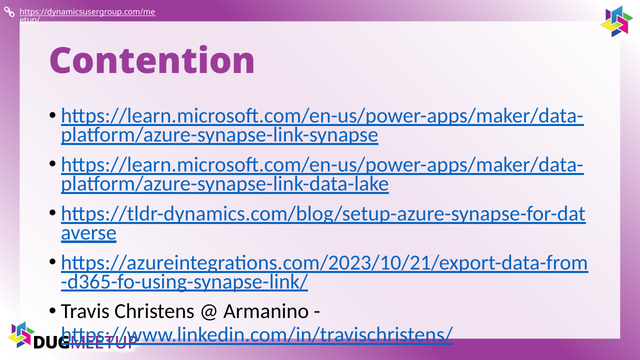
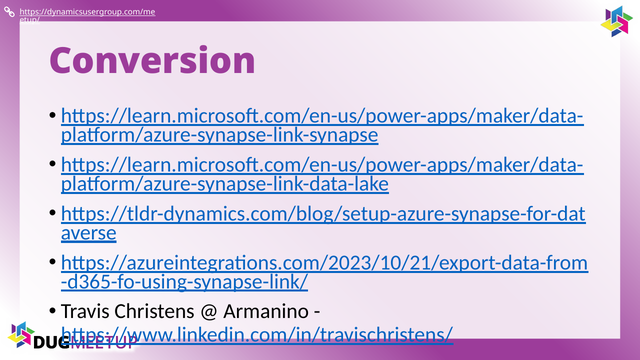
Contention: Contention -> Conversion
